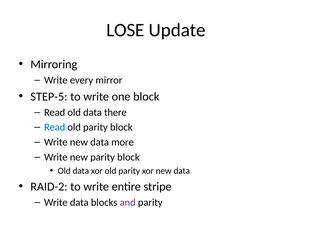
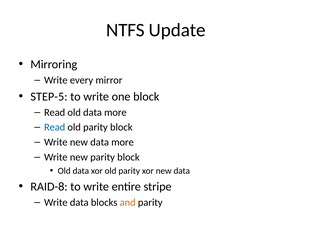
LOSE: LOSE -> NTFS
old data there: there -> more
RAID-2: RAID-2 -> RAID-8
and colour: purple -> orange
